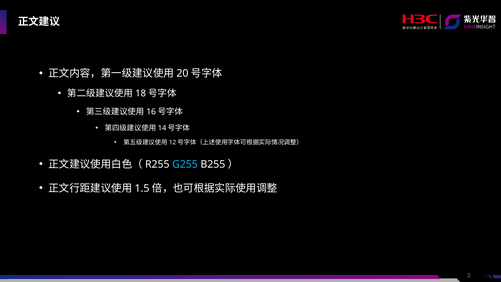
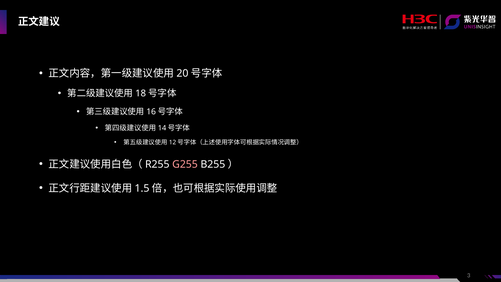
G255 colour: light blue -> pink
